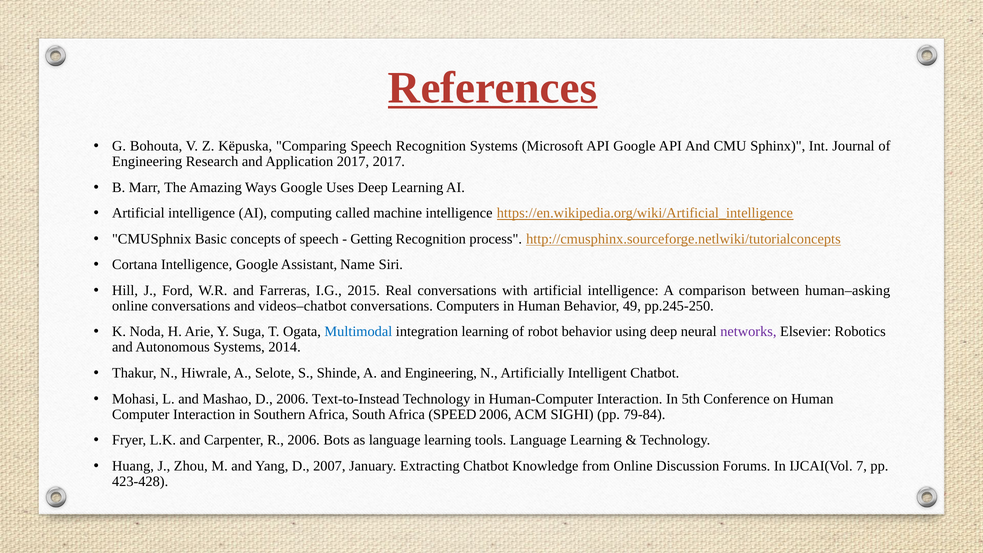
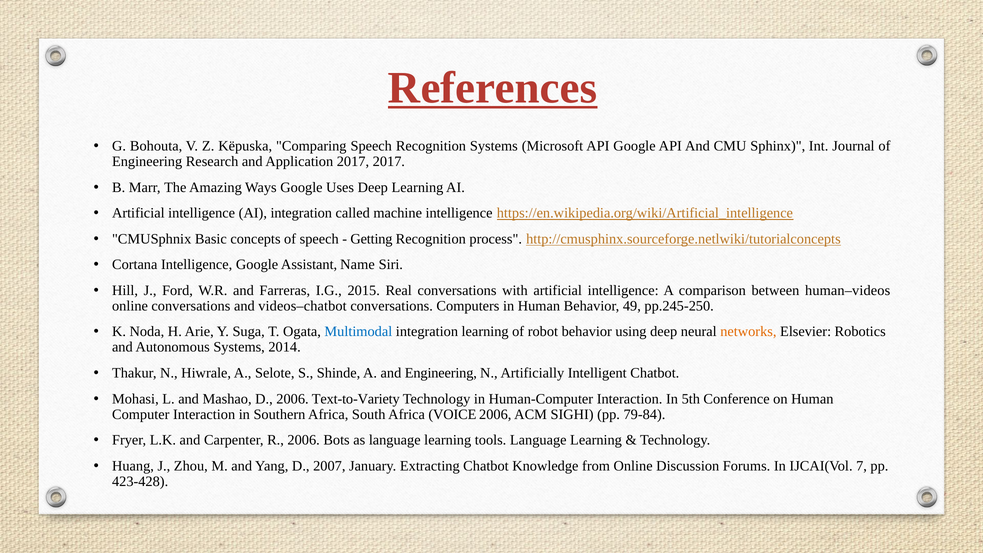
AI computing: computing -> integration
human–asking: human–asking -> human–videos
networks colour: purple -> orange
Text-to-Instead: Text-to-Instead -> Text-to-Variety
SPEED: SPEED -> VOICE
